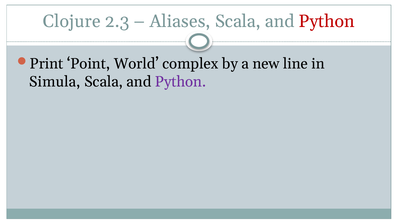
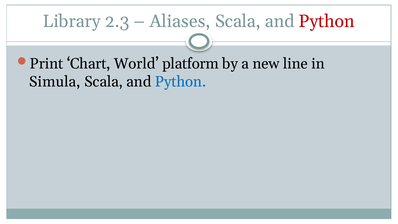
Clojure: Clojure -> Library
Point: Point -> Chart
complex: complex -> platform
Python at (180, 82) colour: purple -> blue
